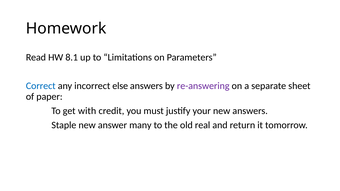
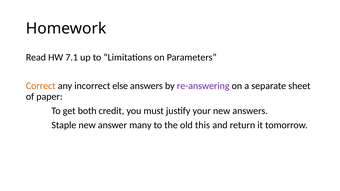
8.1: 8.1 -> 7.1
Correct colour: blue -> orange
with: with -> both
real: real -> this
